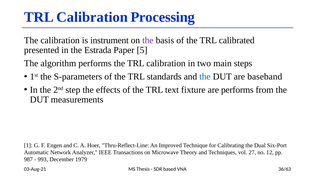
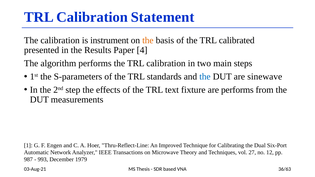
Processing: Processing -> Statement
the at (148, 40) colour: purple -> orange
Estrada: Estrada -> Results
5: 5 -> 4
baseband: baseband -> sinewave
